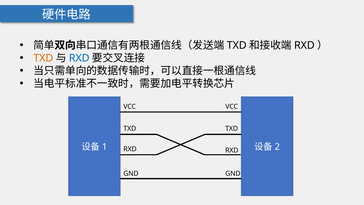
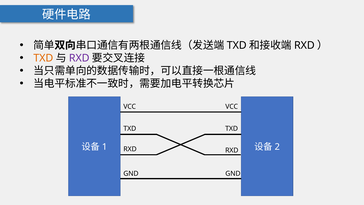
RXD at (79, 58) colour: blue -> purple
